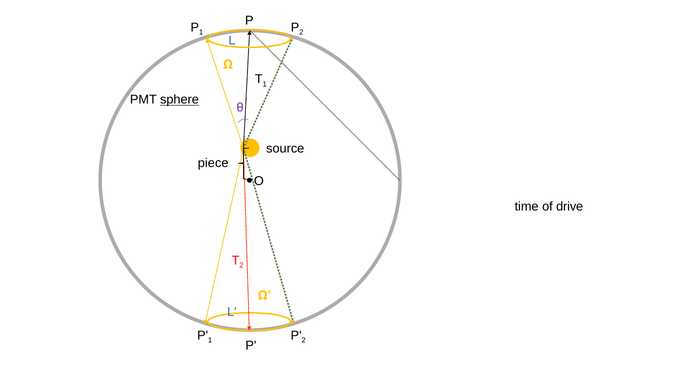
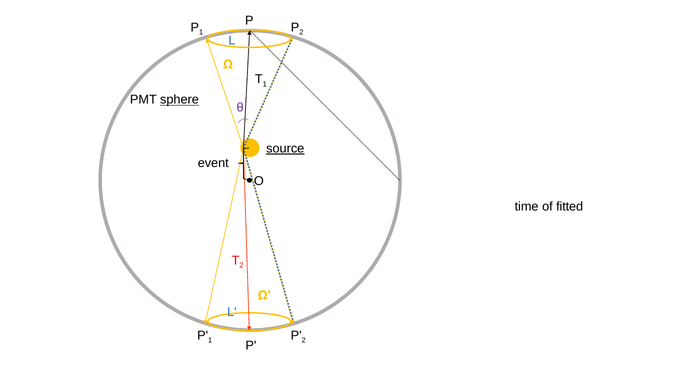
source underline: none -> present
piece: piece -> event
drive: drive -> fitted
